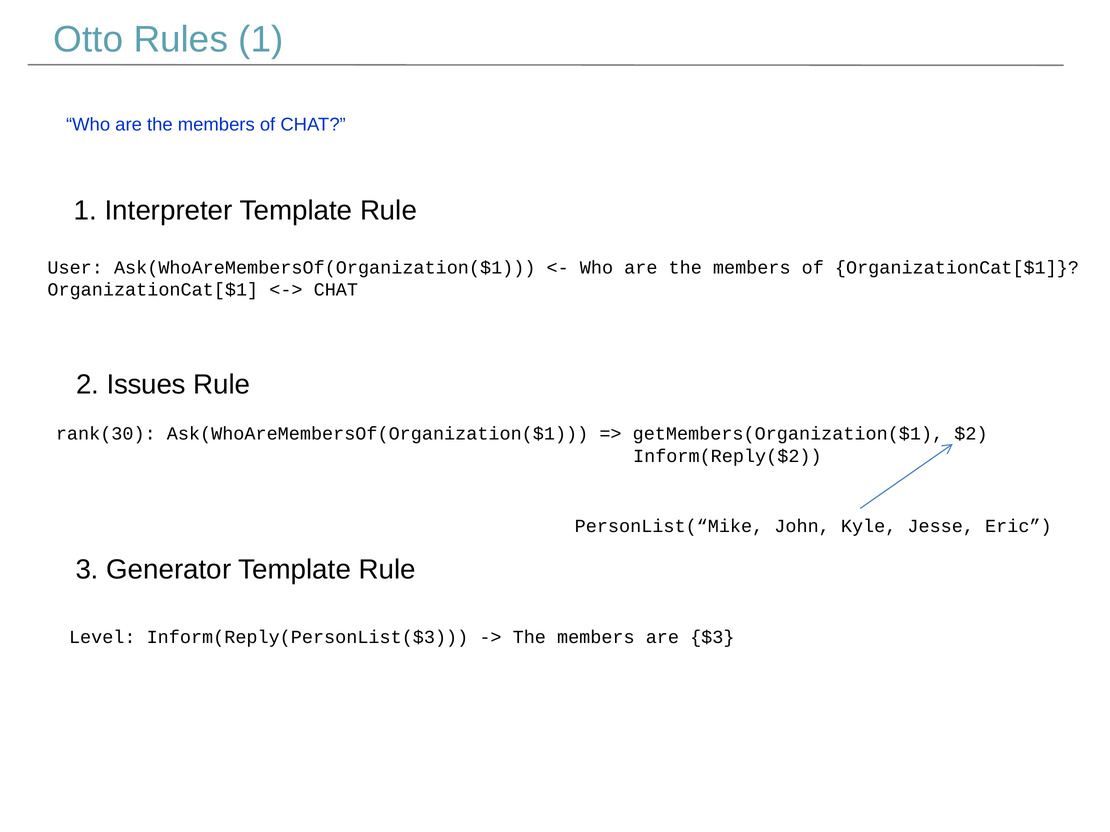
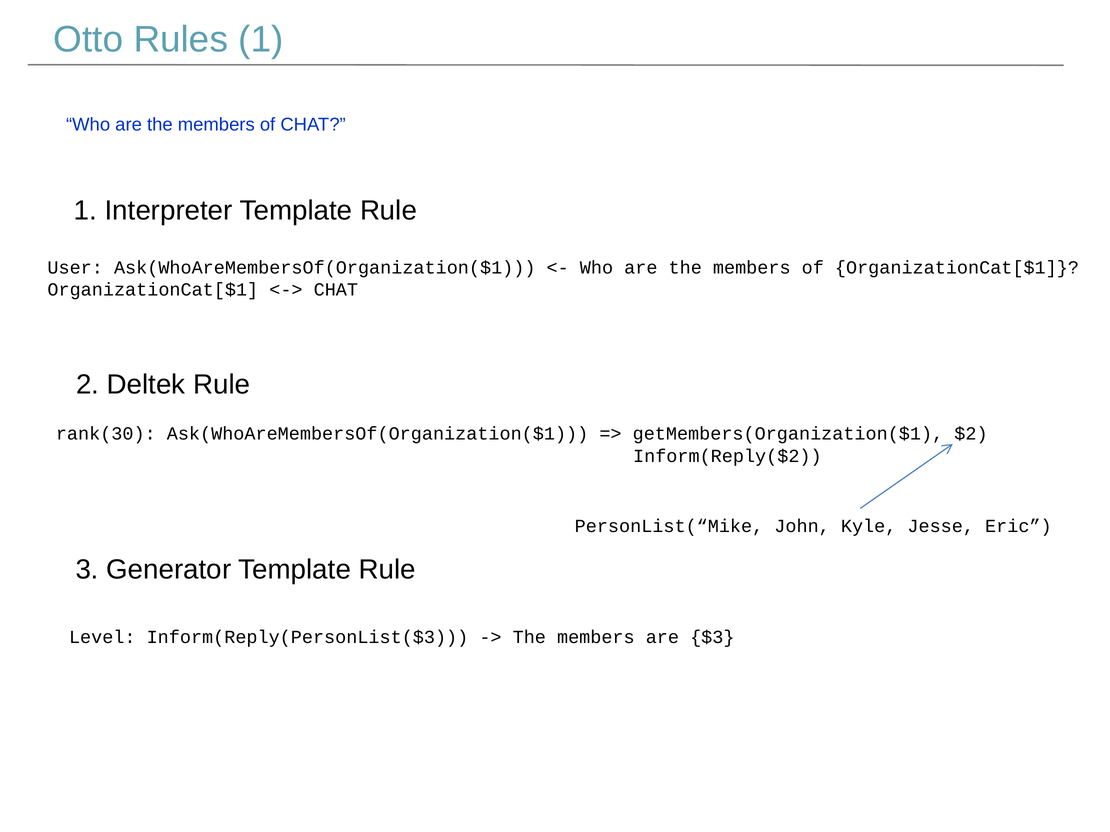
Issues: Issues -> Deltek
